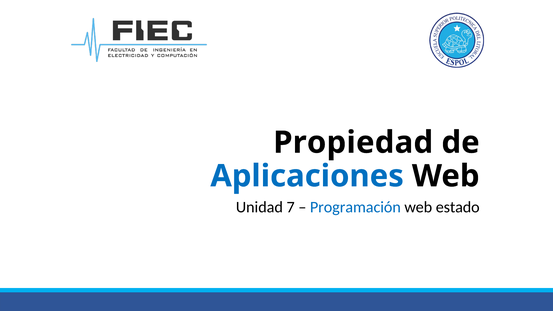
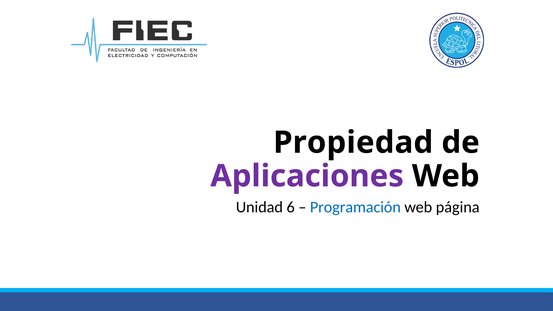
Aplicaciones colour: blue -> purple
7: 7 -> 6
estado: estado -> página
